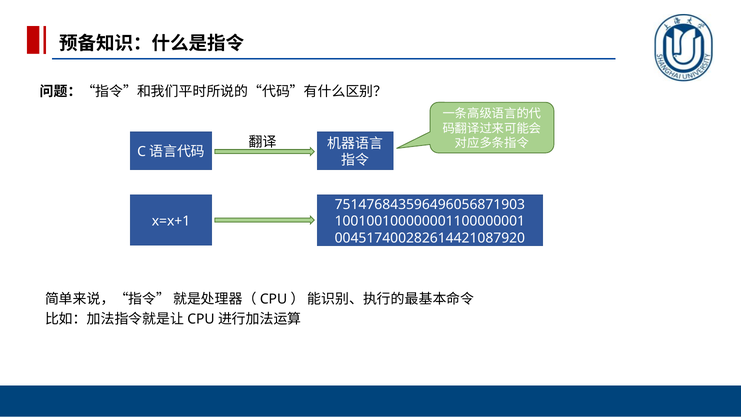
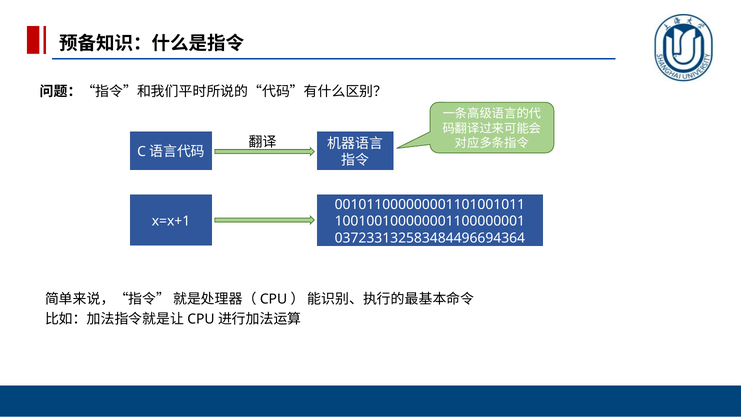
751476843596496056871903: 751476843596496056871903 -> 001011000000001101001011
004517400282614421087920: 004517400282614421087920 -> 037233132583484496694364
